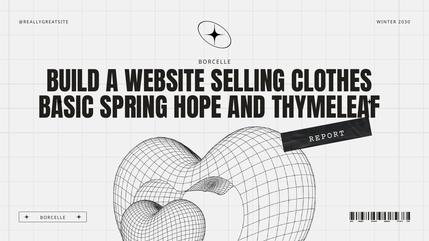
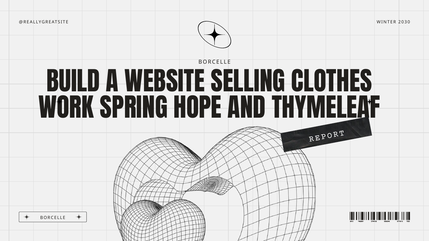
BASIC: BASIC -> WORK
